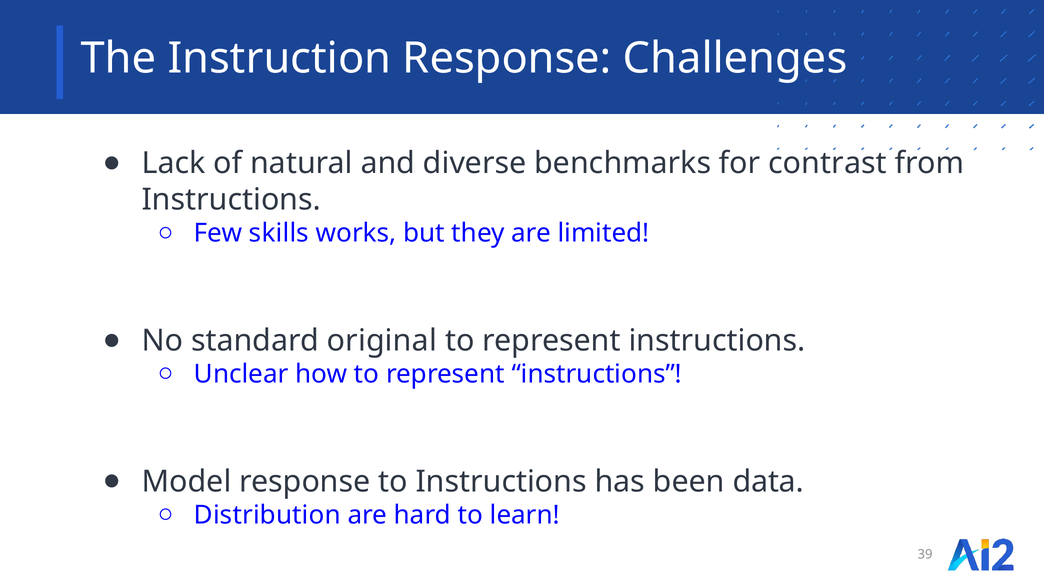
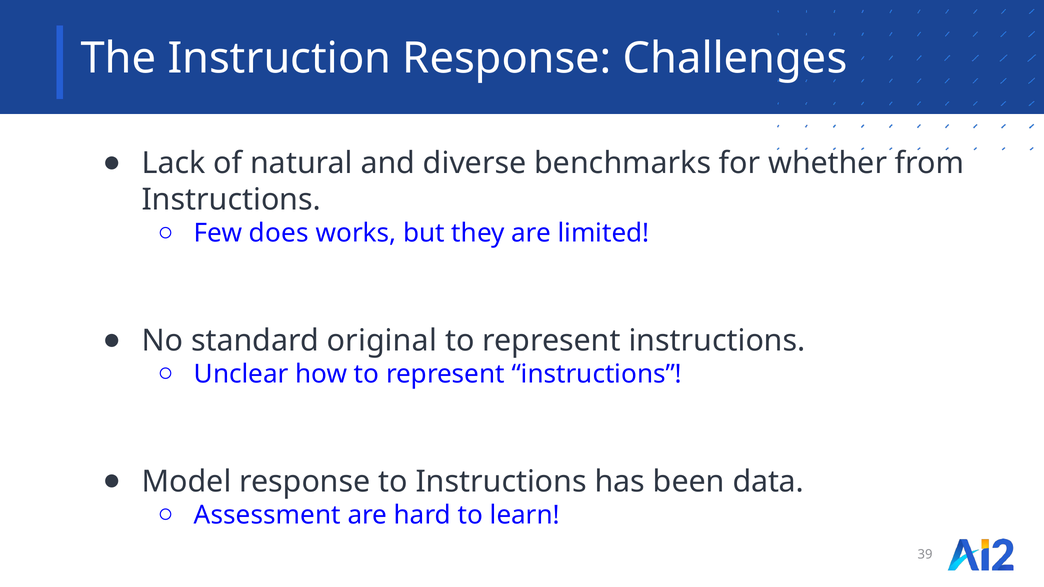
contrast: contrast -> whether
skills: skills -> does
Distribution: Distribution -> Assessment
